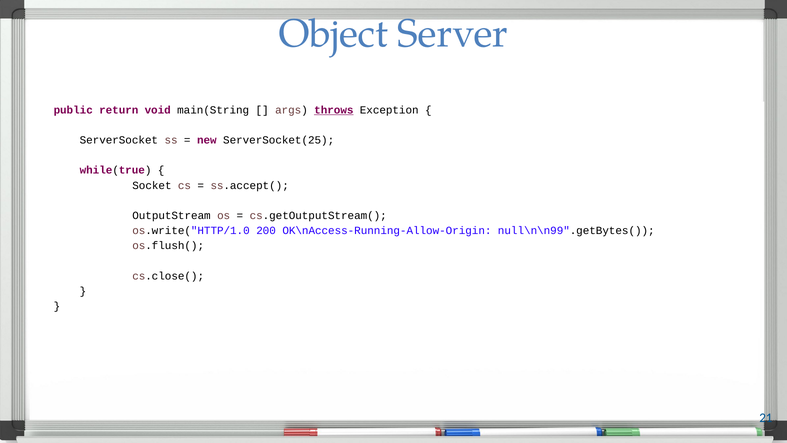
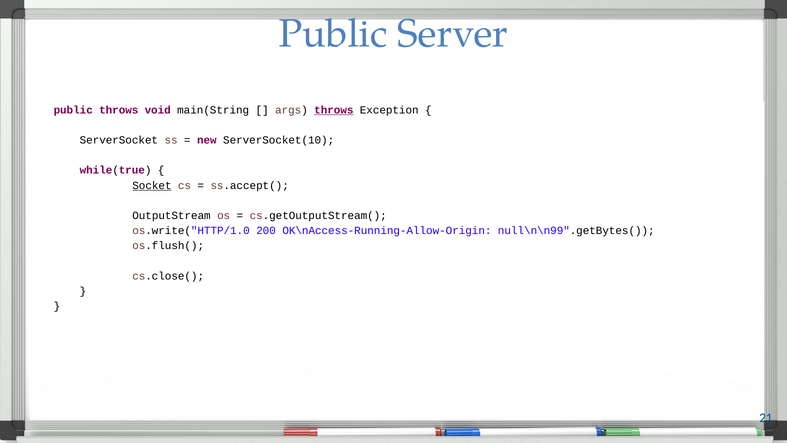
Object at (333, 34): Object -> Public
public return: return -> throws
ServerSocket(25: ServerSocket(25 -> ServerSocket(10
Socket underline: none -> present
